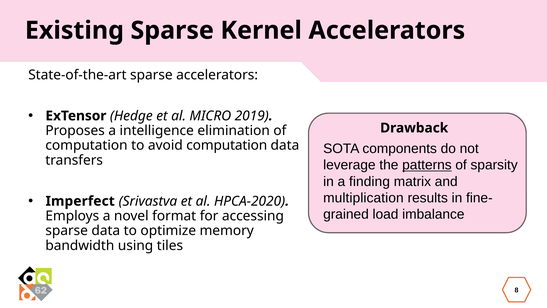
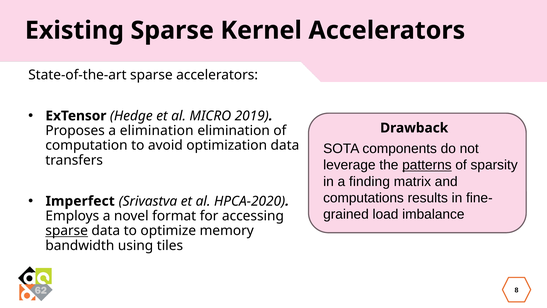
a intelligence: intelligence -> elimination
avoid computation: computation -> optimization
multiplication: multiplication -> computations
sparse at (67, 230) underline: none -> present
